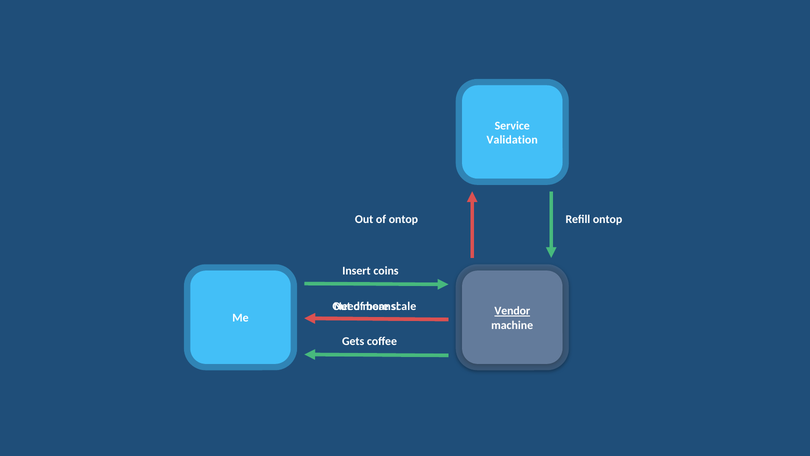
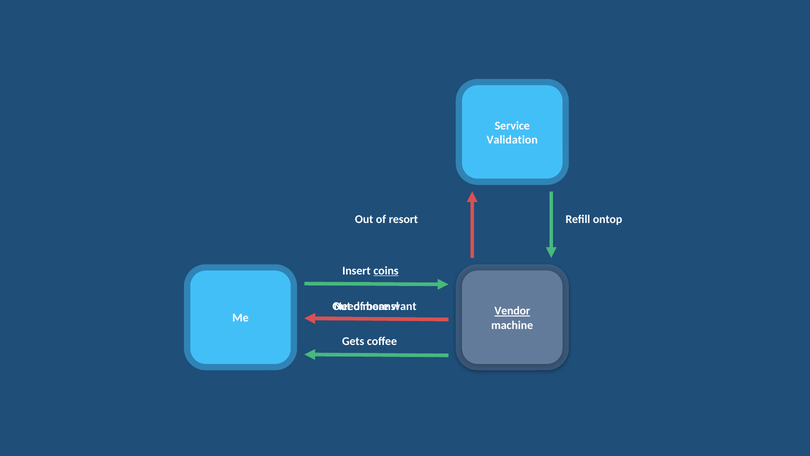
of ontop: ontop -> resort
coins underline: none -> present
scale: scale -> want
